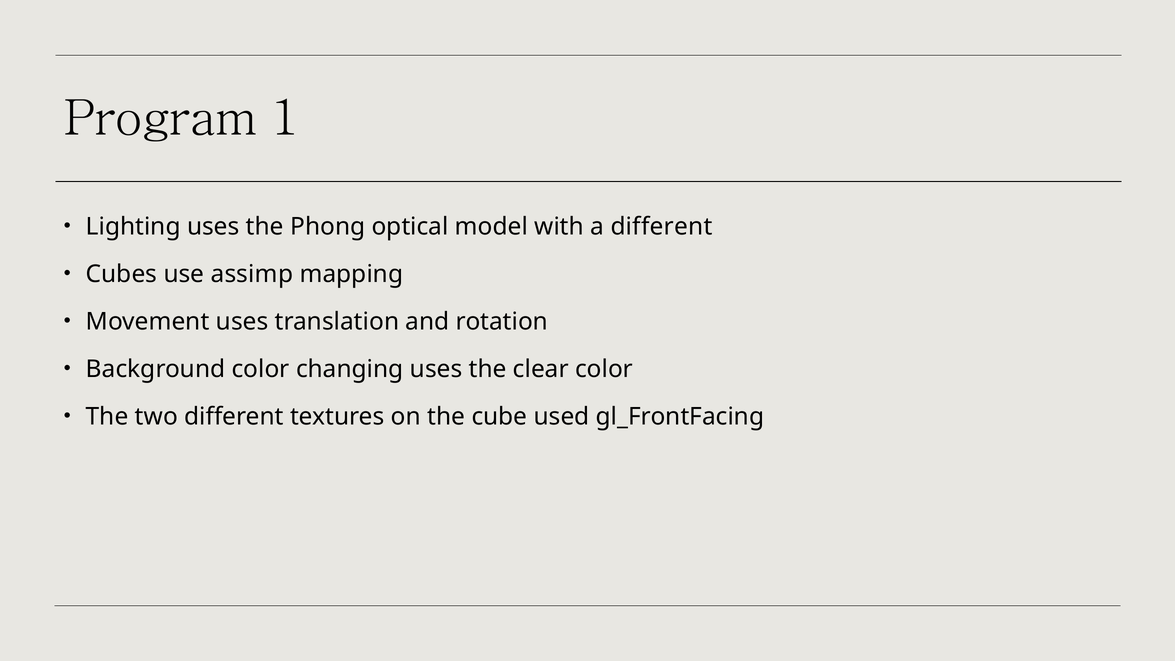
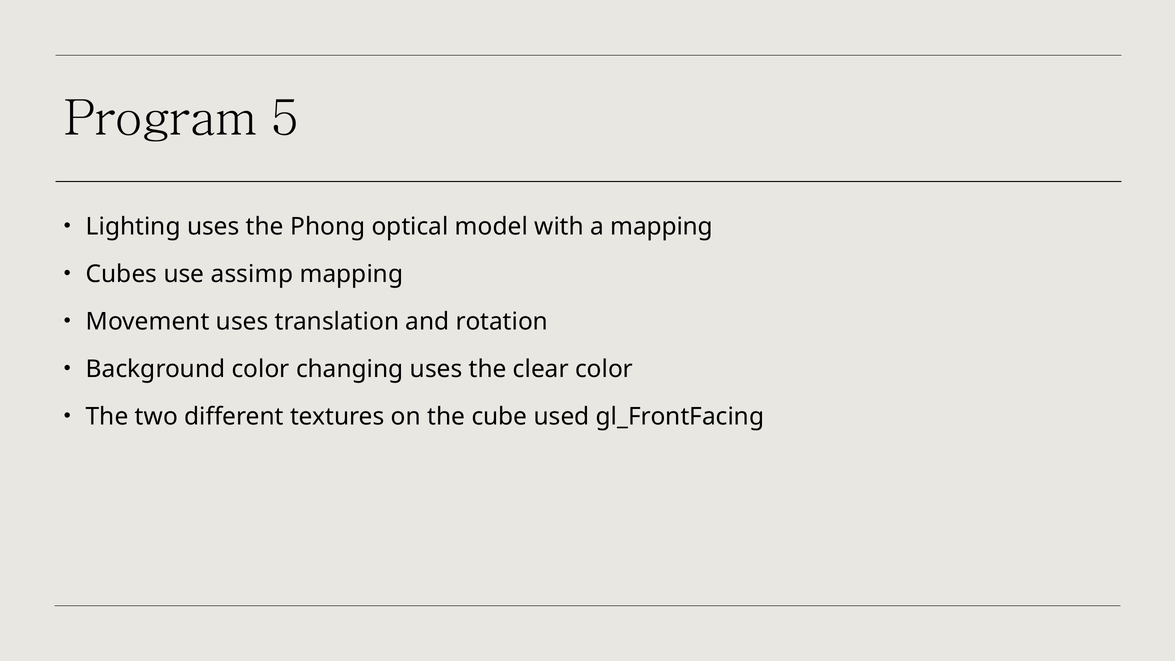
1: 1 -> 5
a different: different -> mapping
